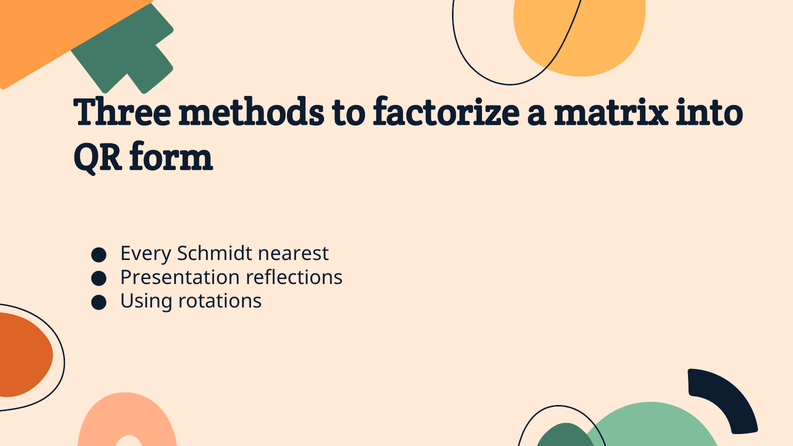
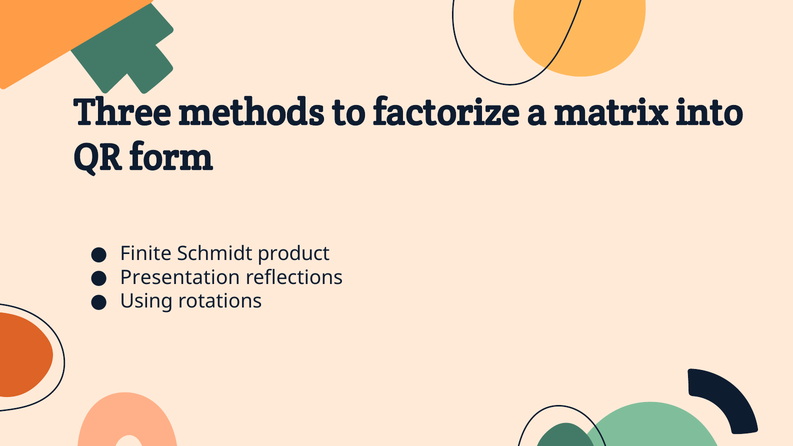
Every: Every -> Finite
nearest: nearest -> product
